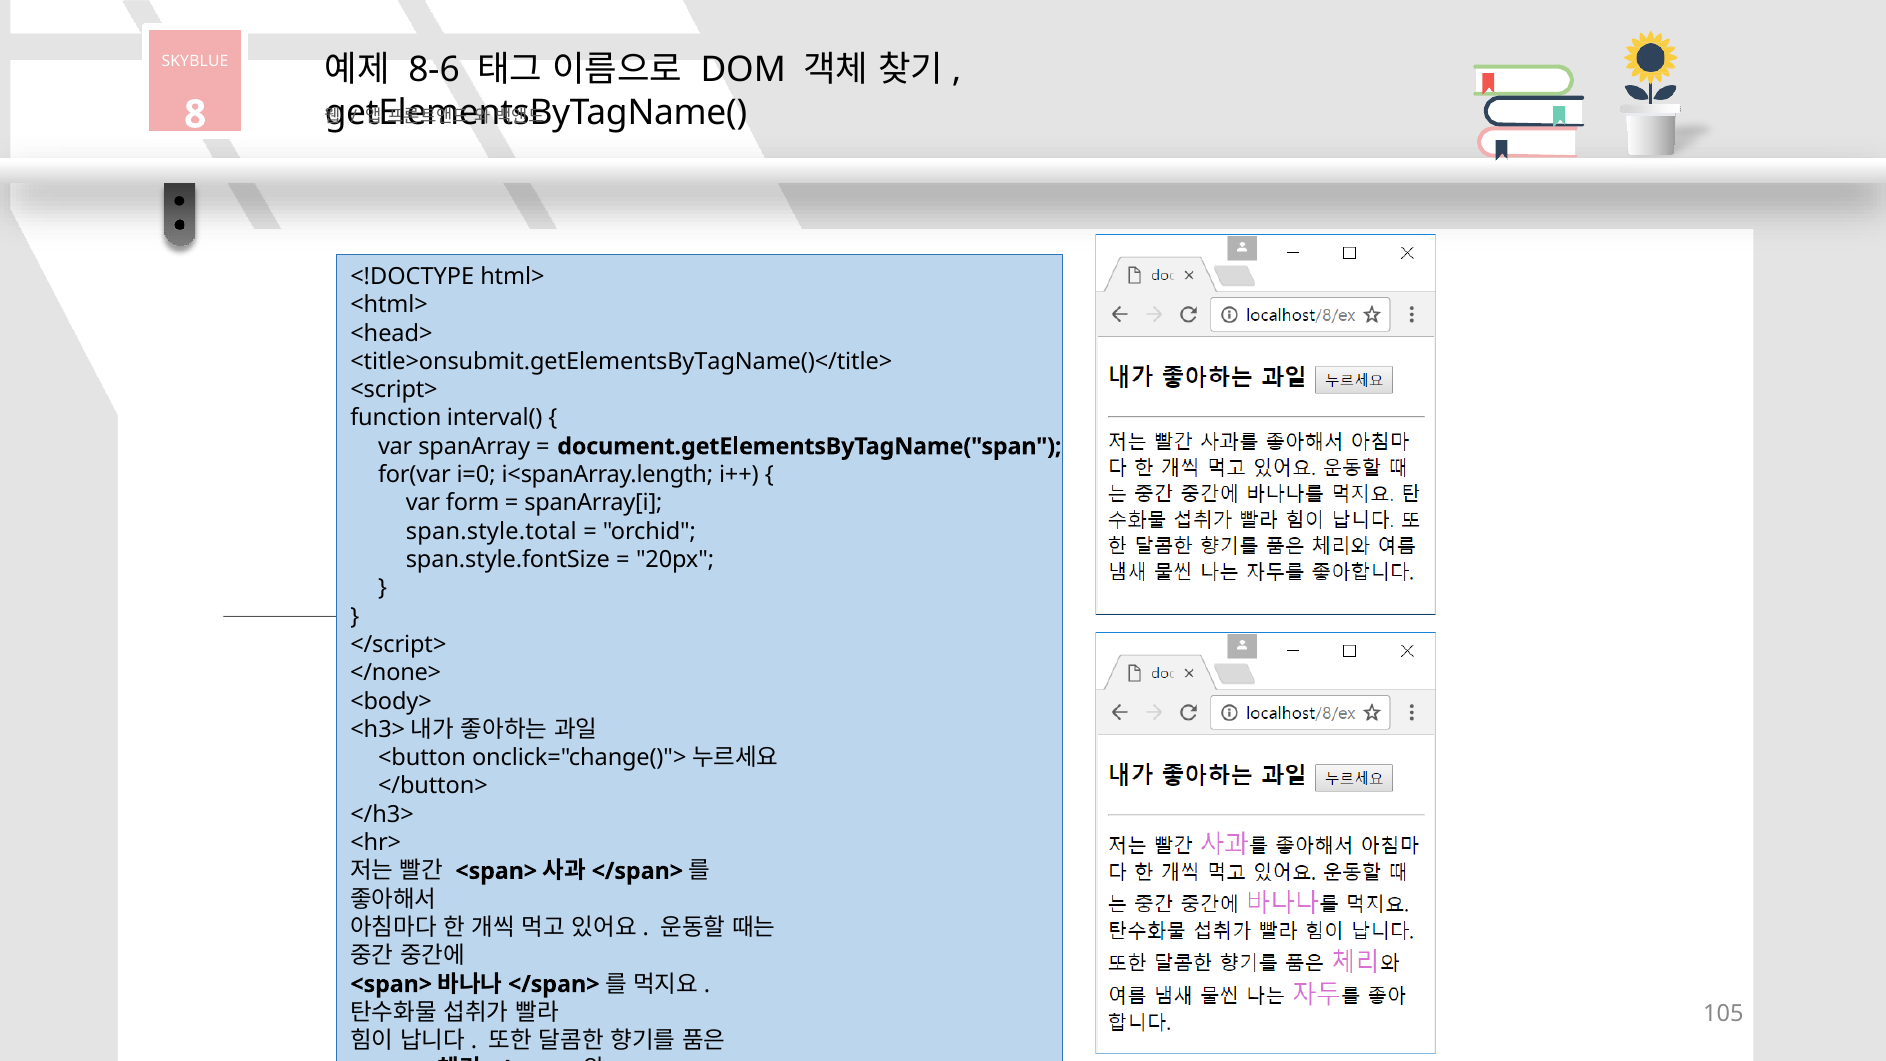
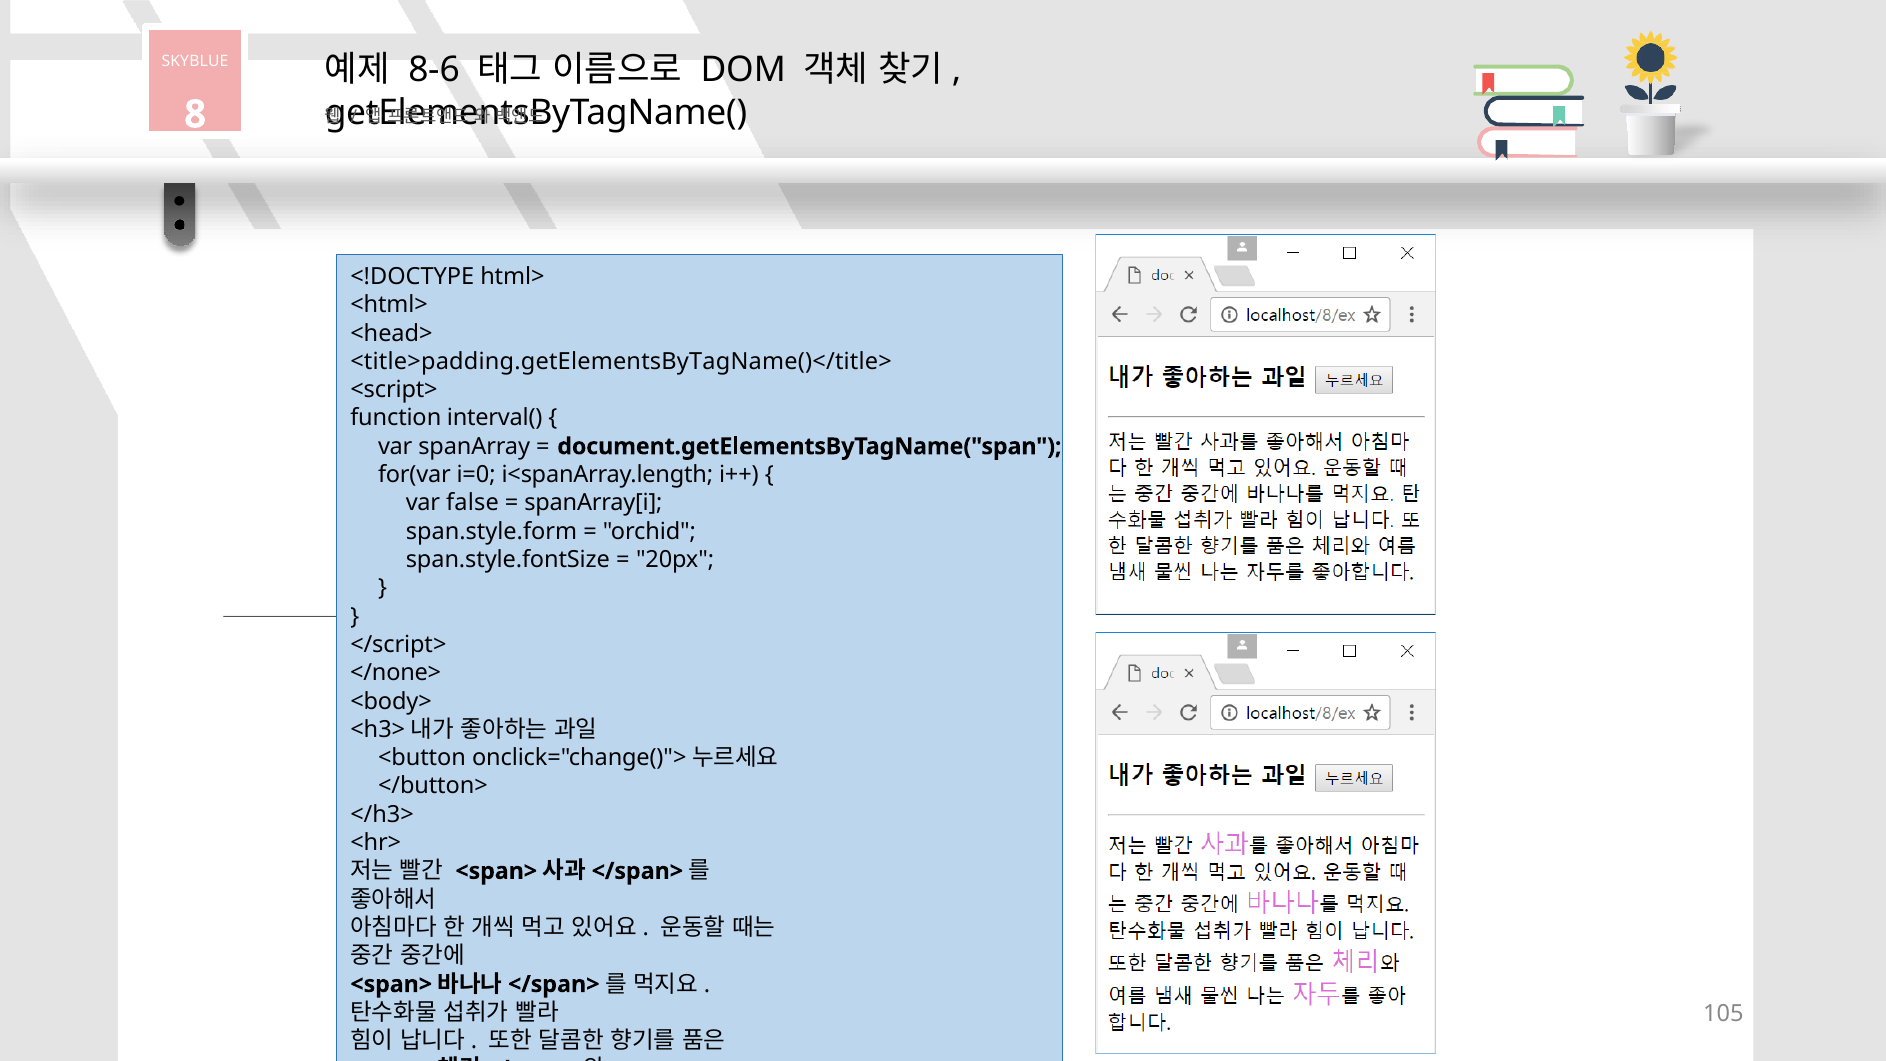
<title>onsubmit.getElementsByTagName()</title>: <title>onsubmit.getElementsByTagName()</title> -> <title>padding.getElementsByTagName()</title>
form: form -> false
span.style.total: span.style.total -> span.style.form
